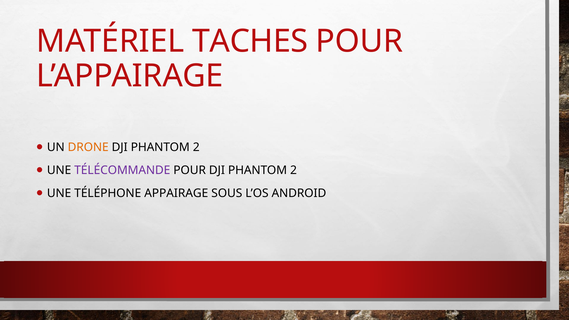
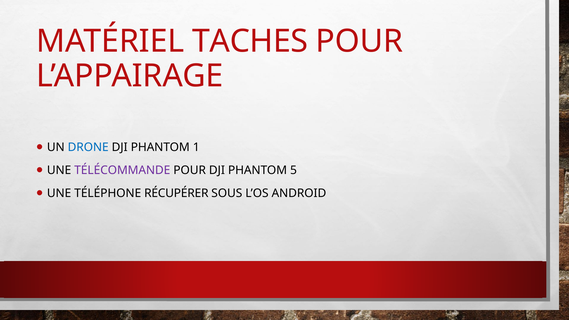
DRONE colour: orange -> blue
2 at (196, 147): 2 -> 1
POUR DJI PHANTOM 2: 2 -> 5
APPAIRAGE: APPAIRAGE -> RÉCUPÉRER
